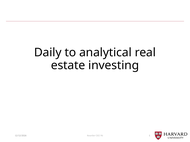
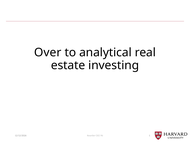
Daily: Daily -> Over
